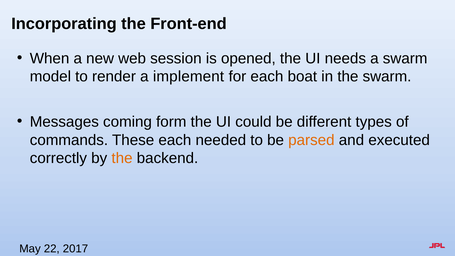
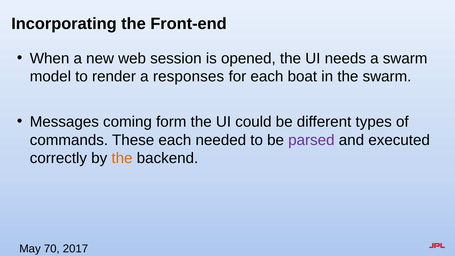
implement: implement -> responses
parsed colour: orange -> purple
22: 22 -> 70
